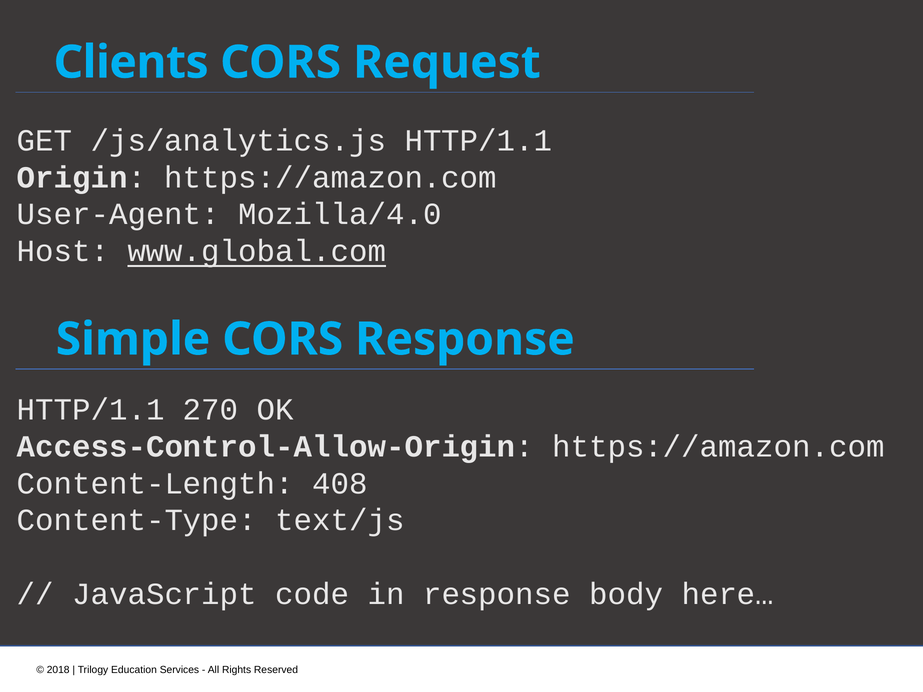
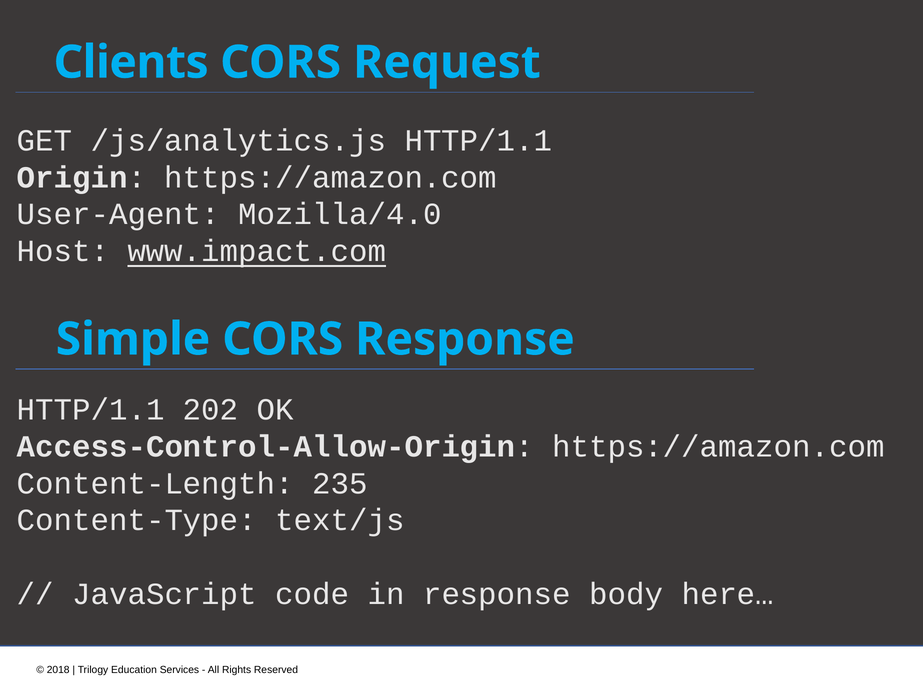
www.global.com: www.global.com -> www.impact.com
270: 270 -> 202
408: 408 -> 235
